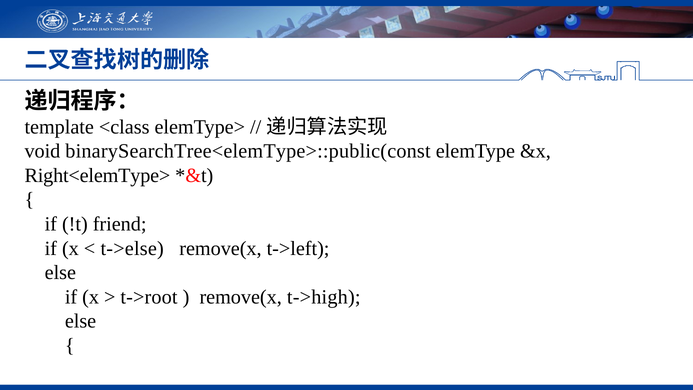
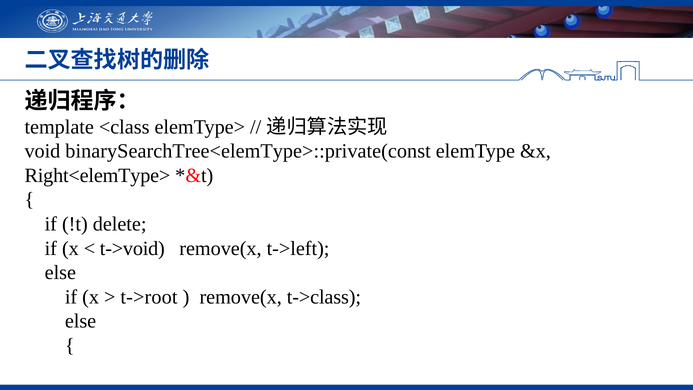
binarySearchTree<elemType>::public(const: binarySearchTree<elemType>::public(const -> binarySearchTree<elemType>::private(const
friend: friend -> delete
t->else: t->else -> t->void
t->high: t->high -> t->class
